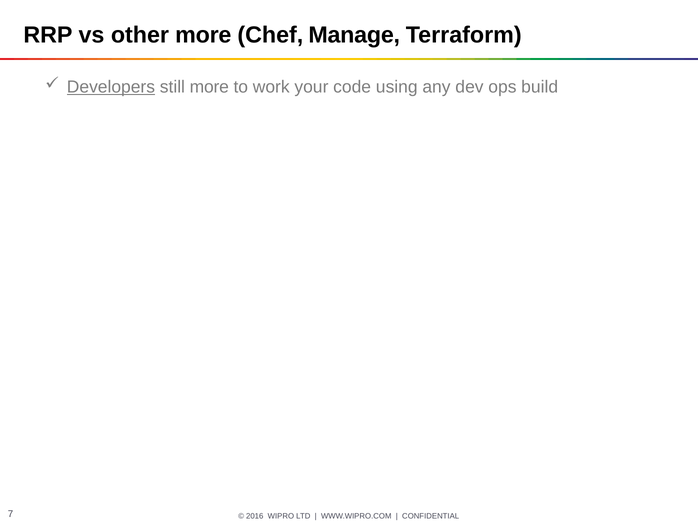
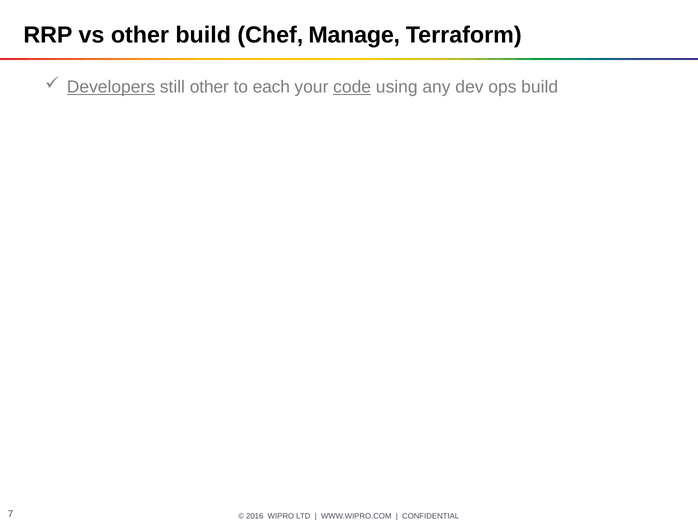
other more: more -> build
still more: more -> other
work: work -> each
code underline: none -> present
